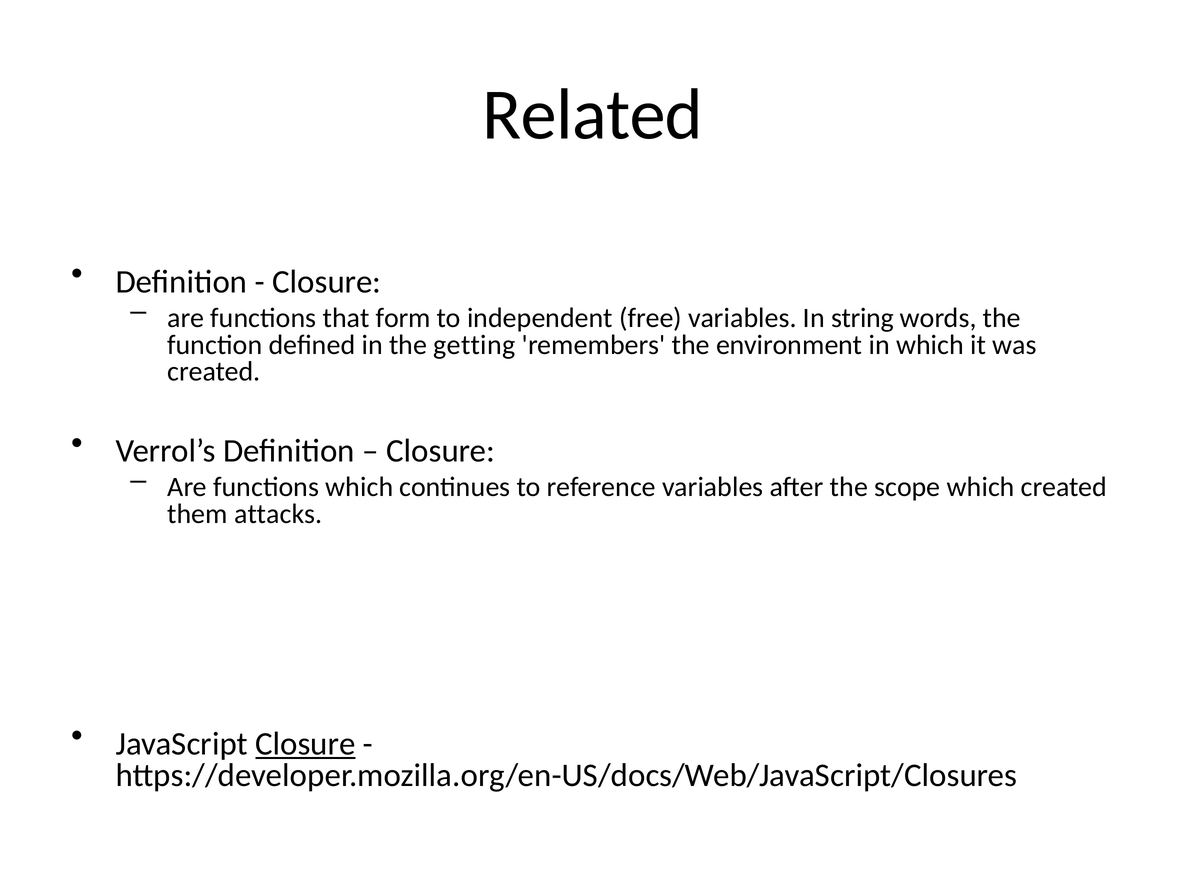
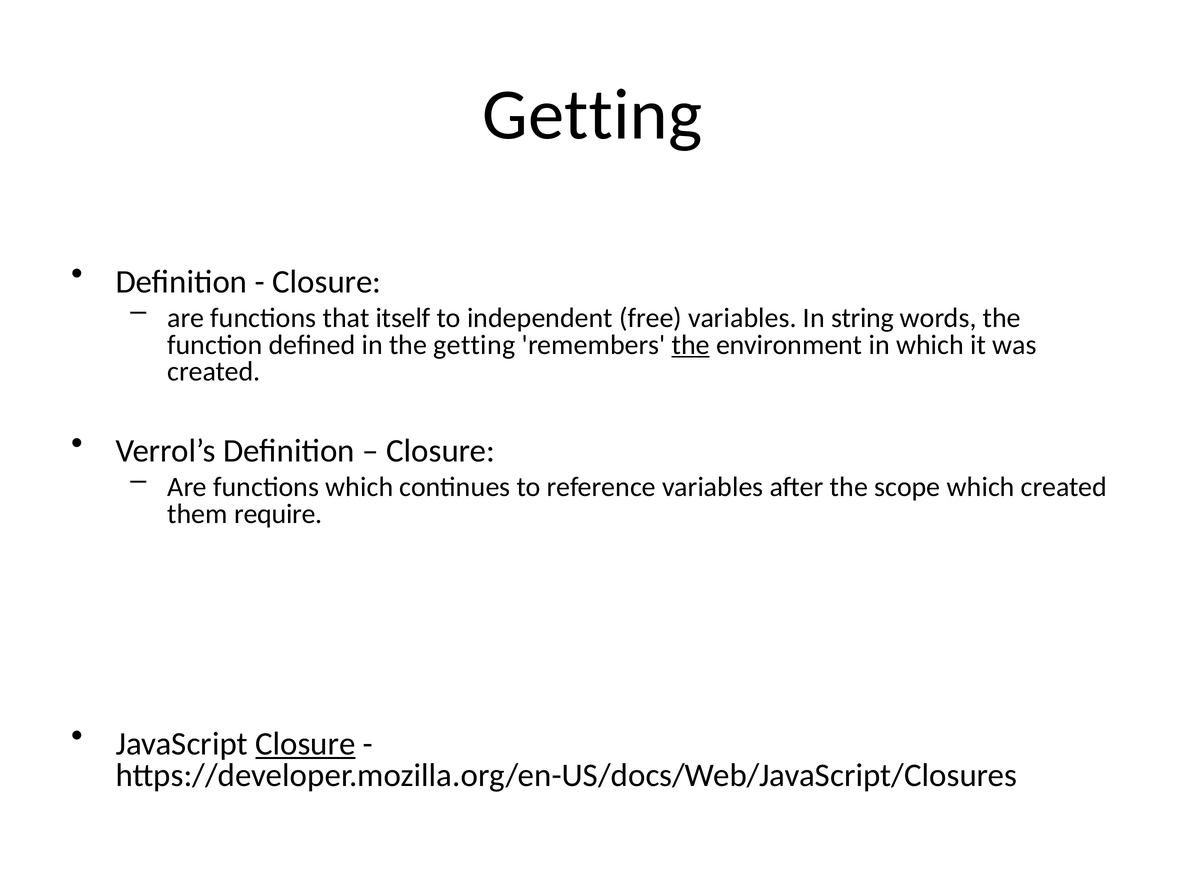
Related at (593, 115): Related -> Getting
form: form -> itself
the at (691, 345) underline: none -> present
attacks: attacks -> require
